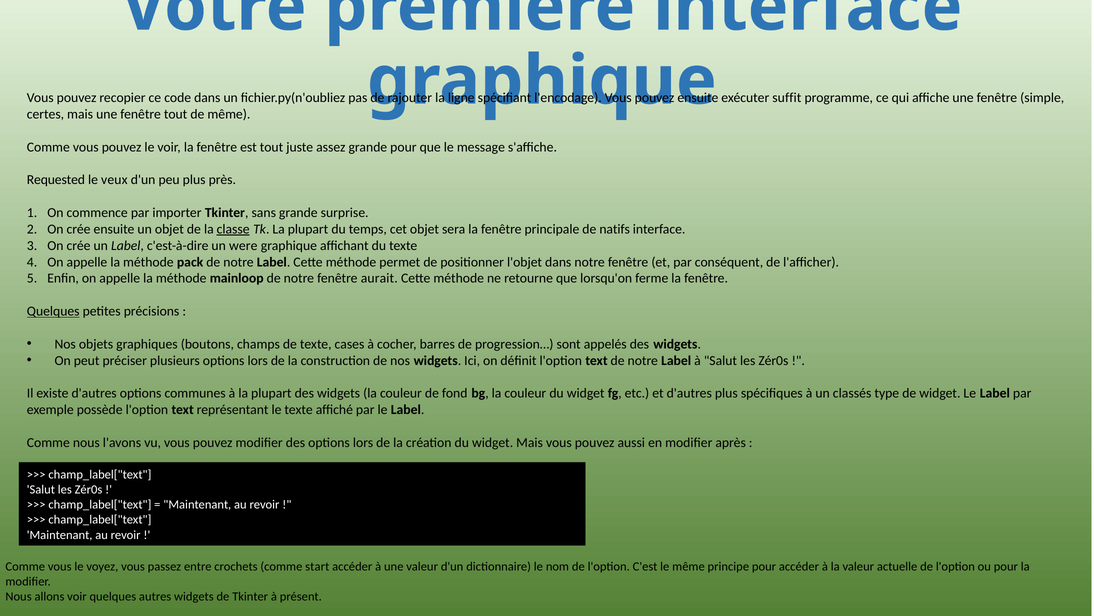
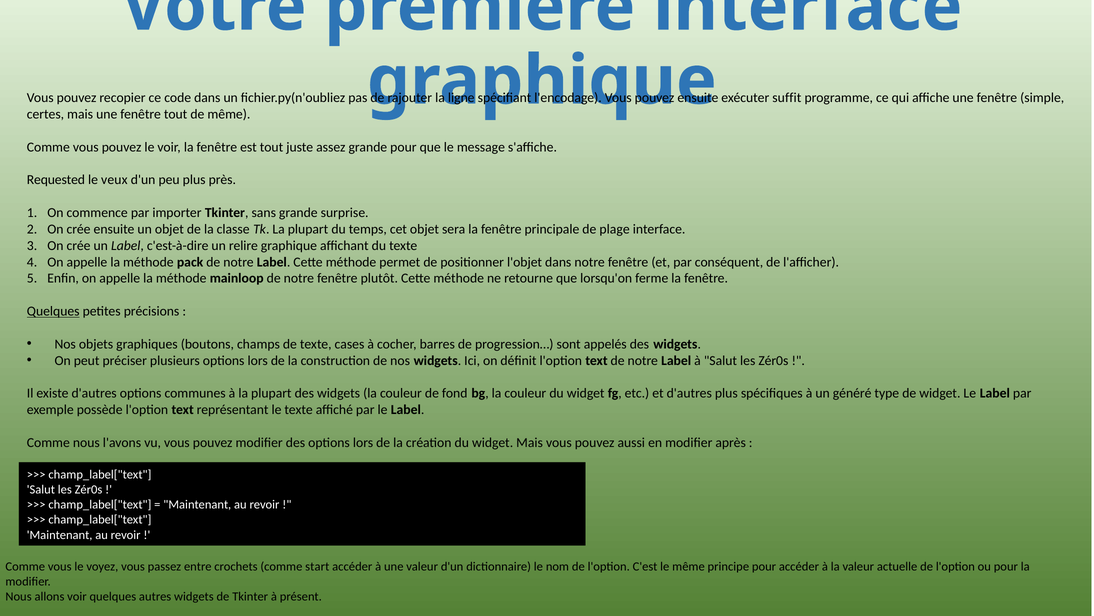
classe underline: present -> none
natifs: natifs -> plage
were: were -> relire
aurait: aurait -> plutôt
classés: classés -> généré
